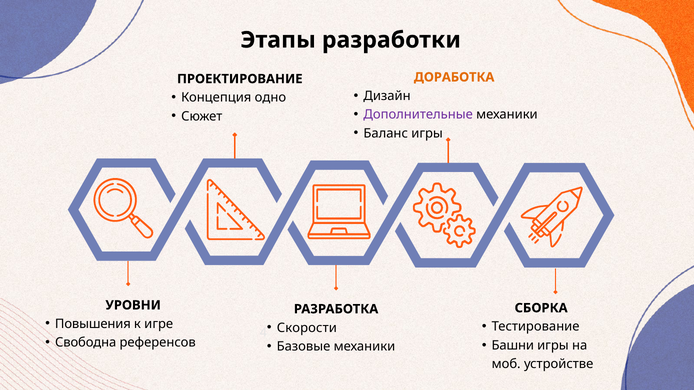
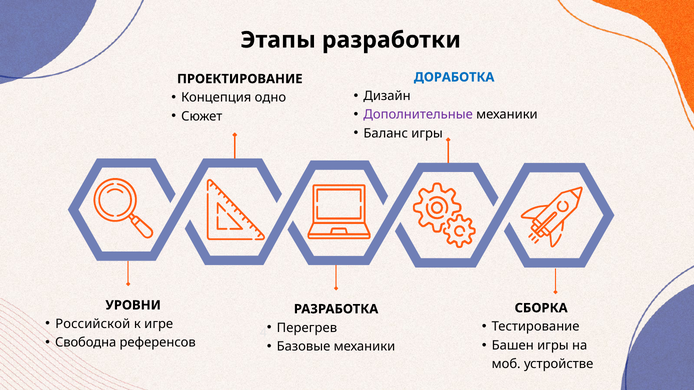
ДОРАБОТКА colour: orange -> blue
Повышения: Повышения -> Российской
Скорости: Скорости -> Перегрев
Башни: Башни -> Башен
